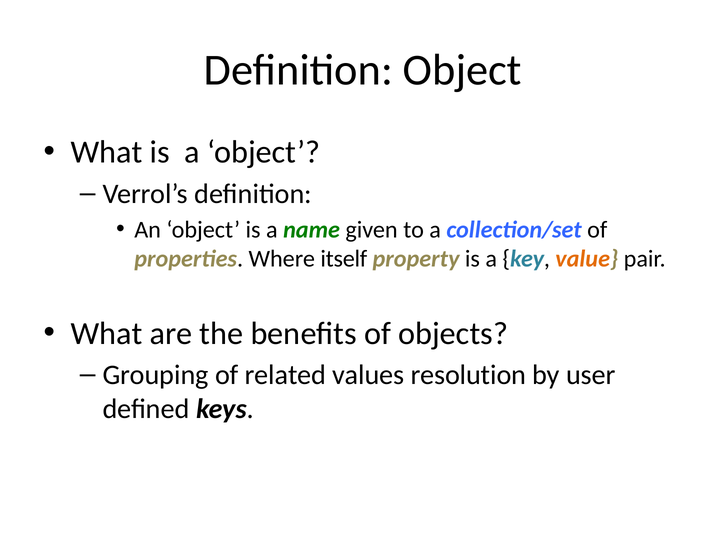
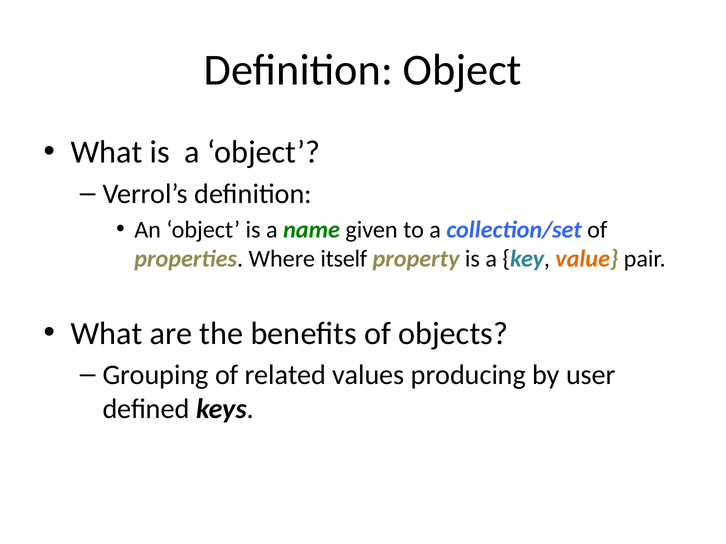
resolution: resolution -> producing
